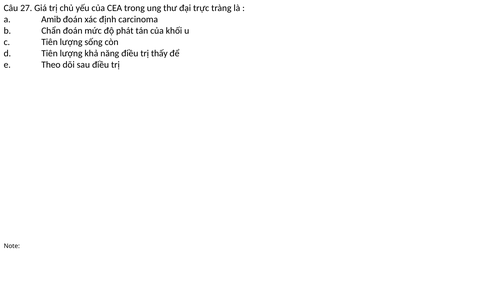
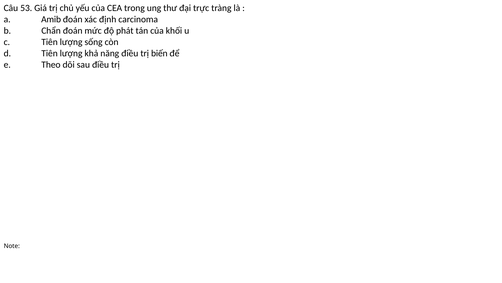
27: 27 -> 53
thấy: thấy -> biến
